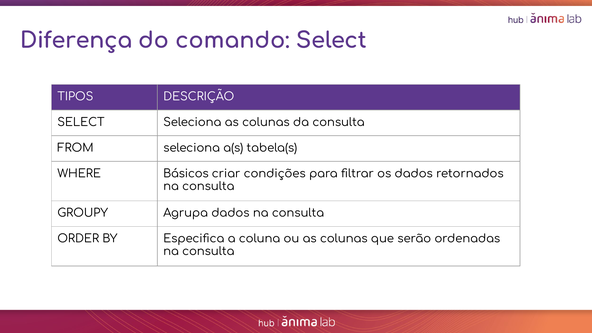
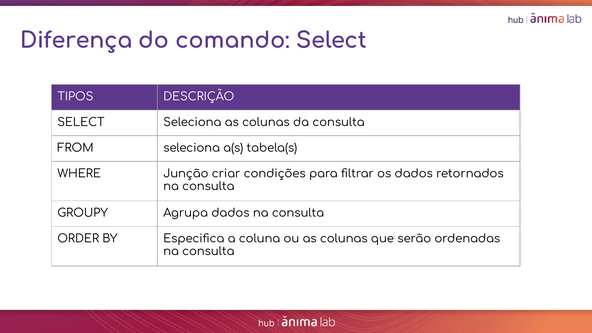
Básicos: Básicos -> Junção
